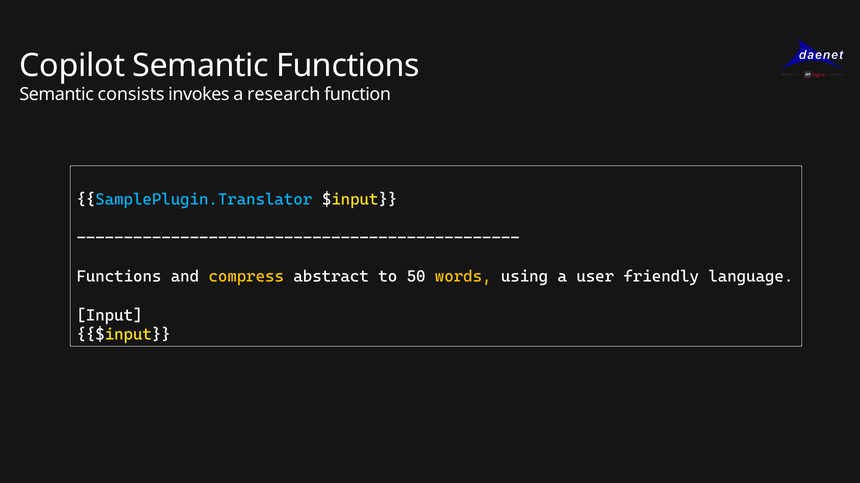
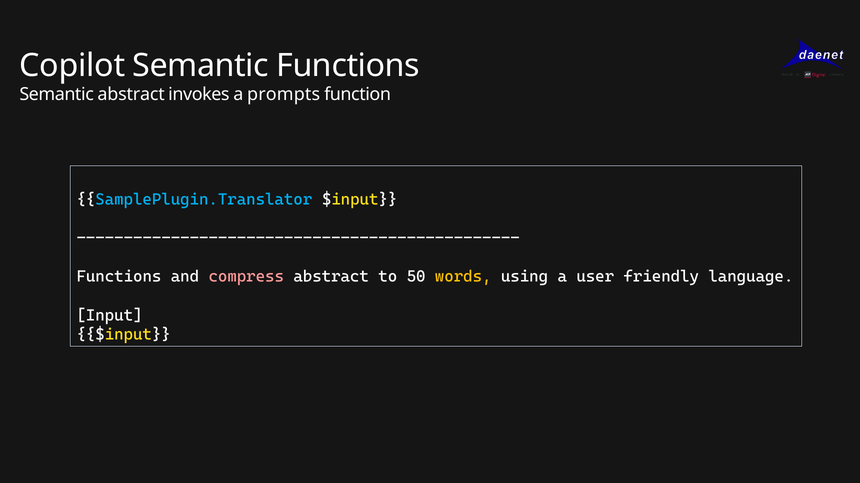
Semantic consists: consists -> abstract
research: research -> prompts
compress colour: yellow -> pink
